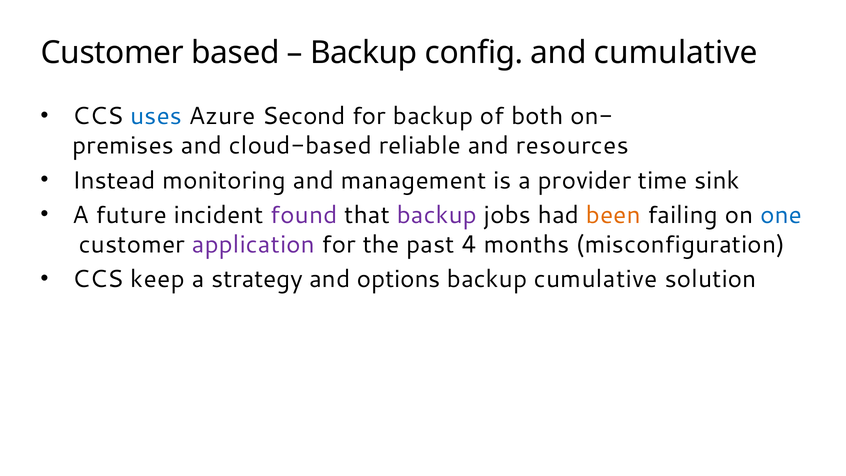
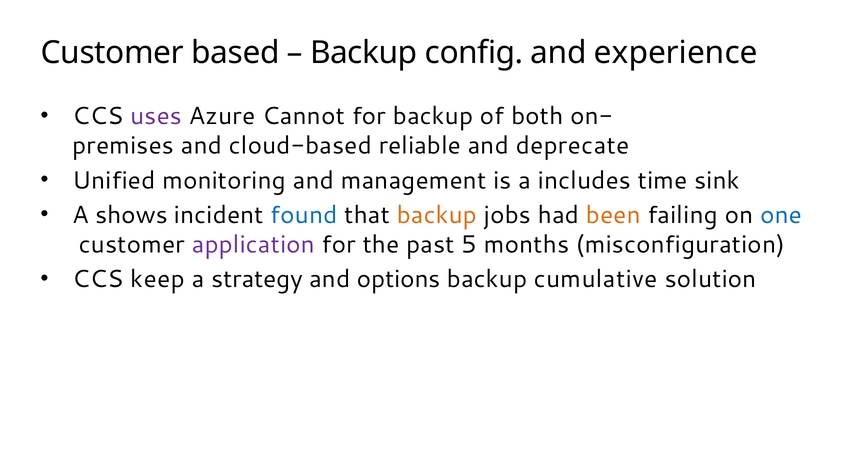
and cumulative: cumulative -> experience
uses colour: blue -> purple
Second: Second -> Cannot
resources: resources -> deprecate
Instead: Instead -> Unified
provider: provider -> includes
future: future -> shows
found colour: purple -> blue
backup at (437, 215) colour: purple -> orange
4: 4 -> 5
